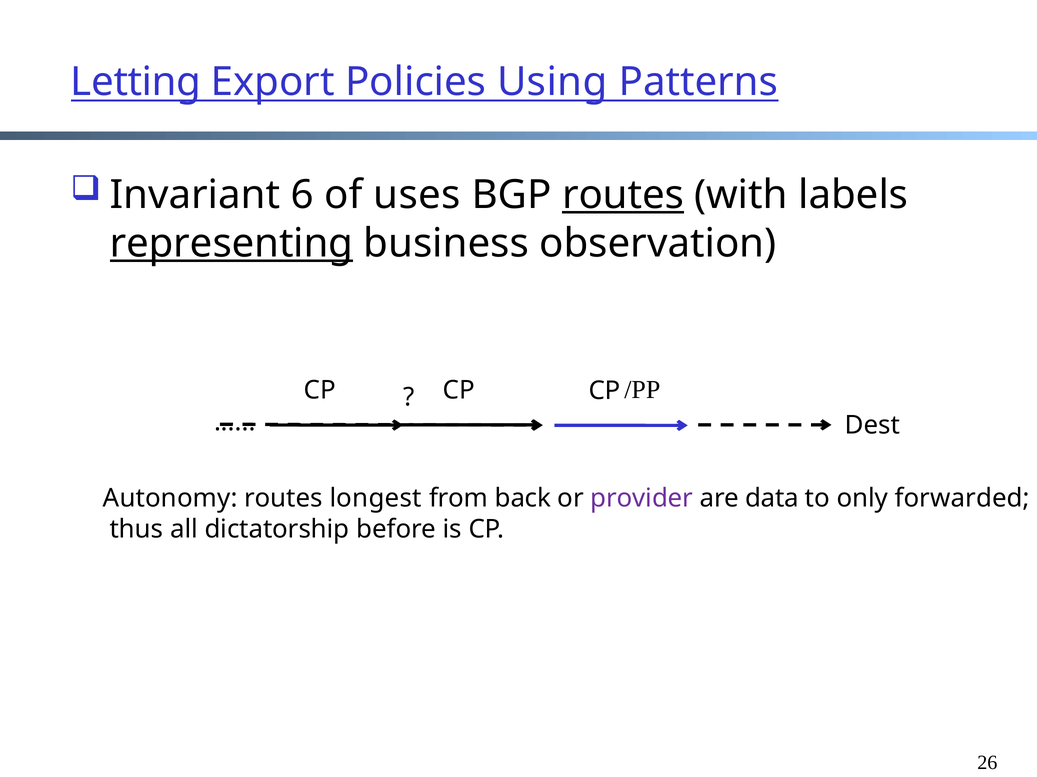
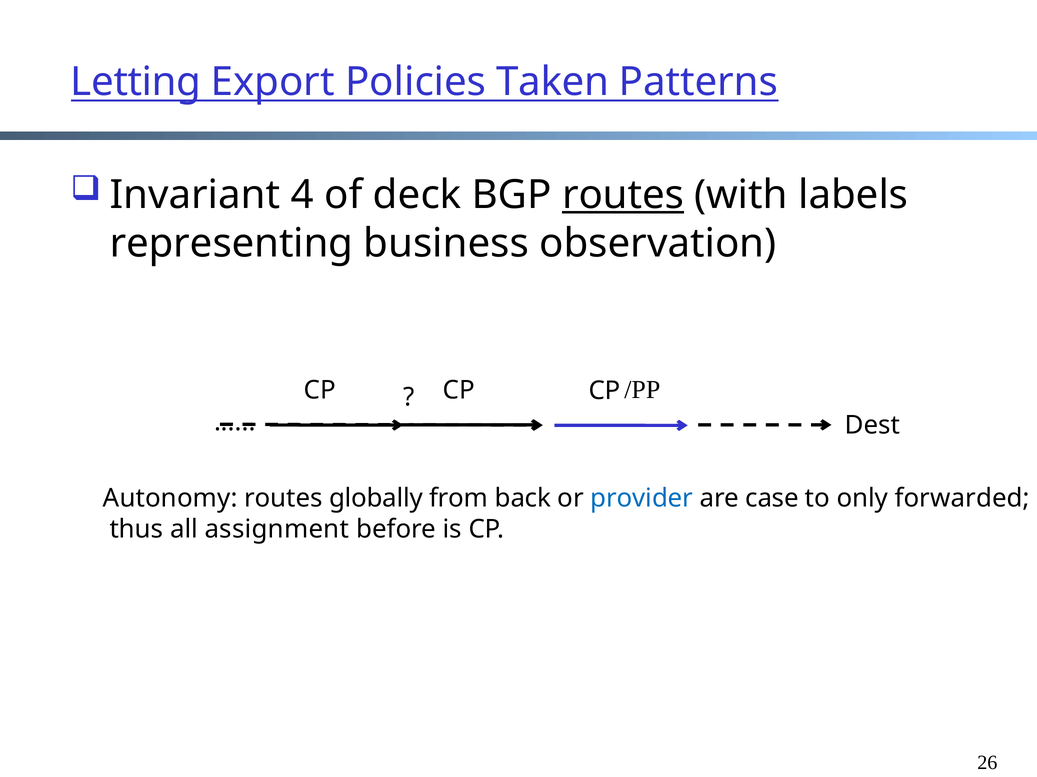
Using: Using -> Taken
6: 6 -> 4
uses: uses -> deck
representing underline: present -> none
longest: longest -> globally
provider colour: purple -> blue
data: data -> case
dictatorship: dictatorship -> assignment
